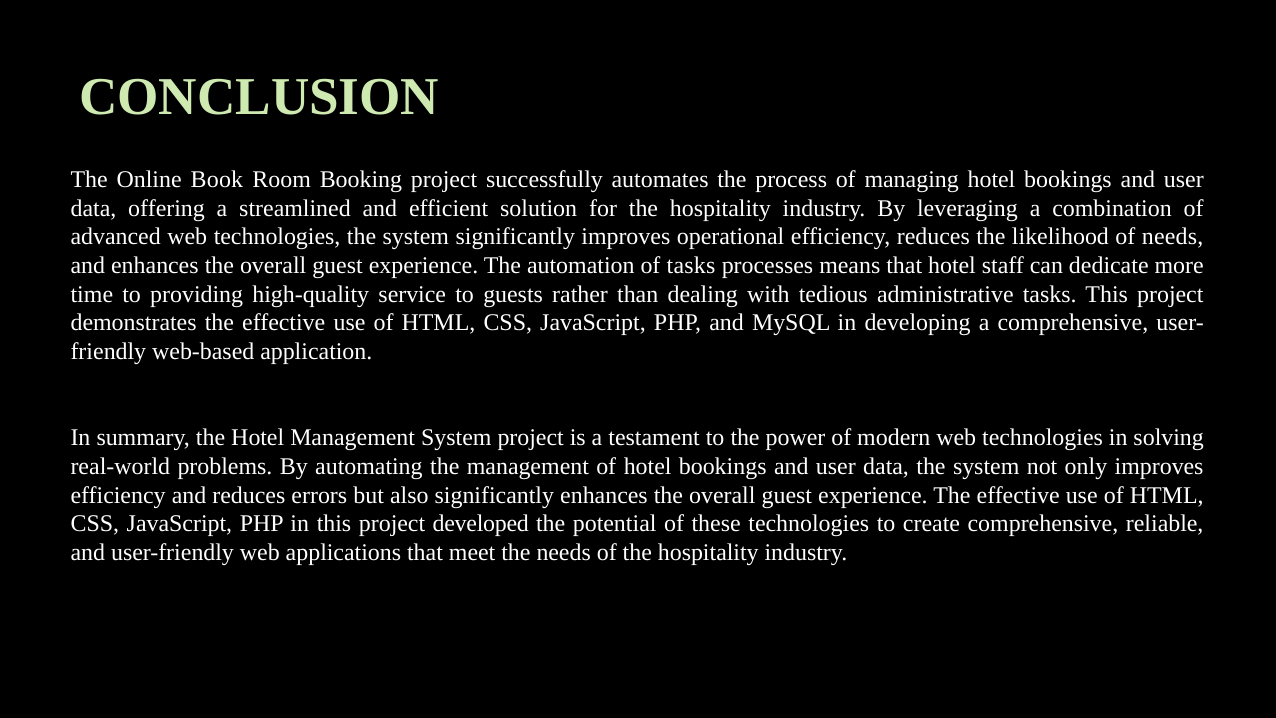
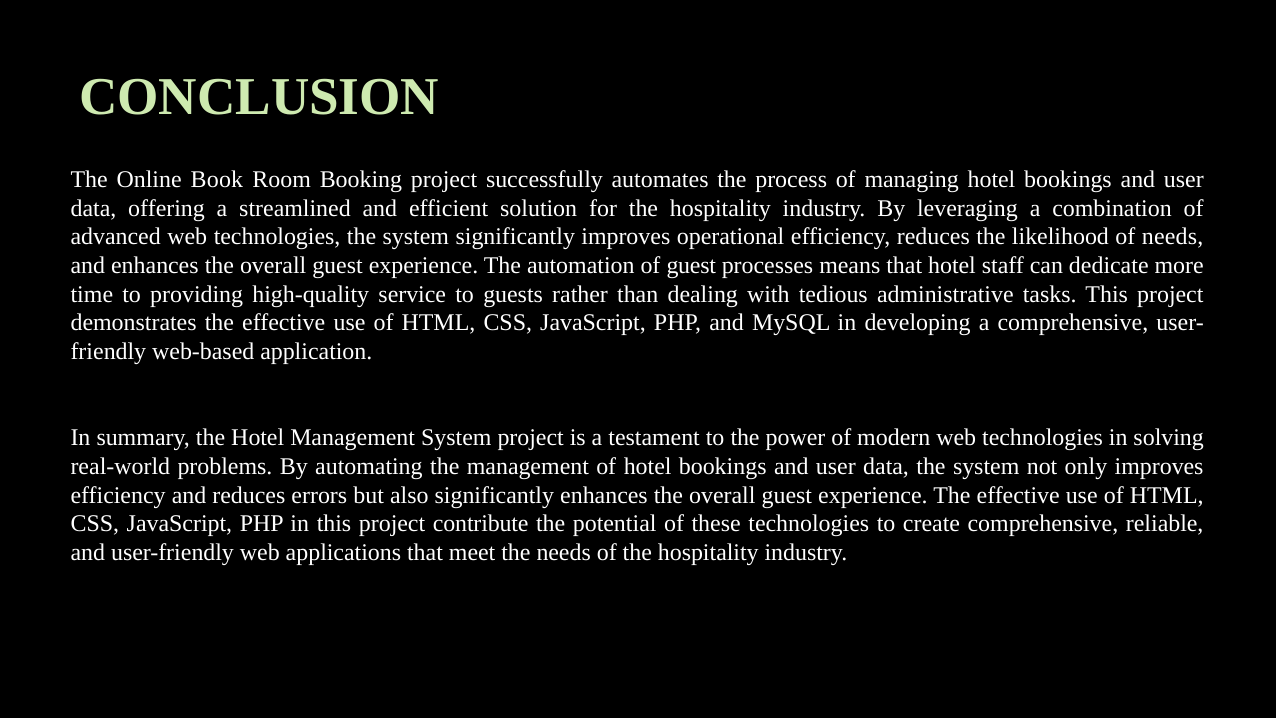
of tasks: tasks -> guest
developed: developed -> contribute
